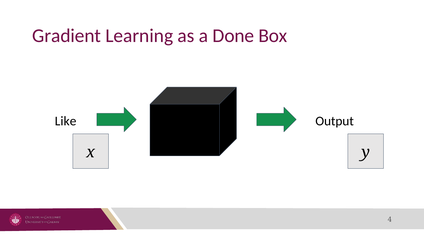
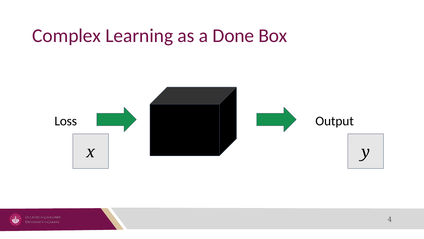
Gradient: Gradient -> Complex
Like: Like -> Loss
